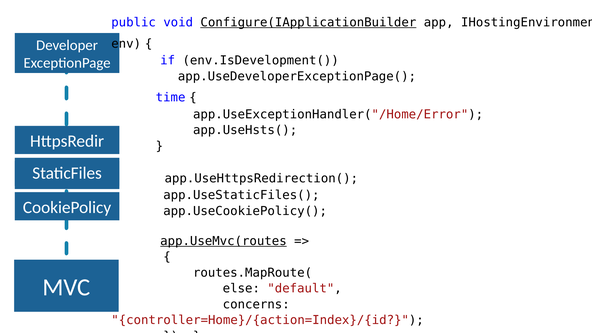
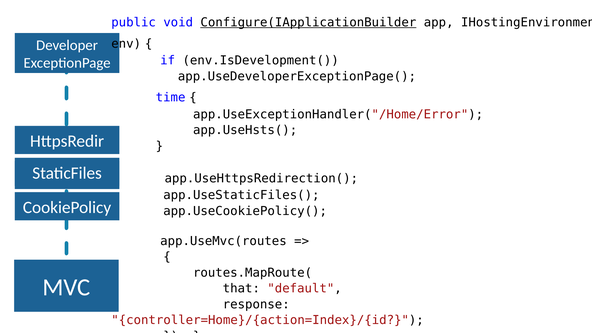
app.UseMvc(routes underline: present -> none
else: else -> that
concerns: concerns -> response
